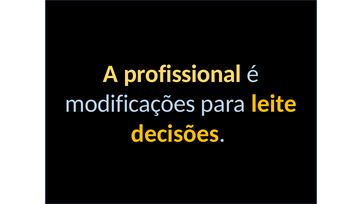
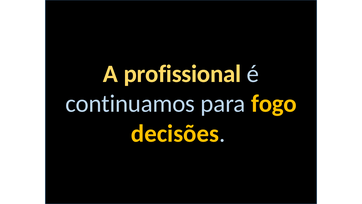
modificações: modificações -> continuamos
leite: leite -> fogo
